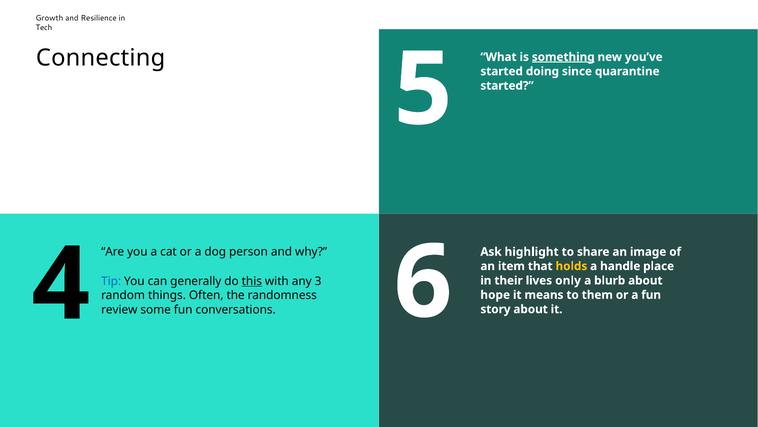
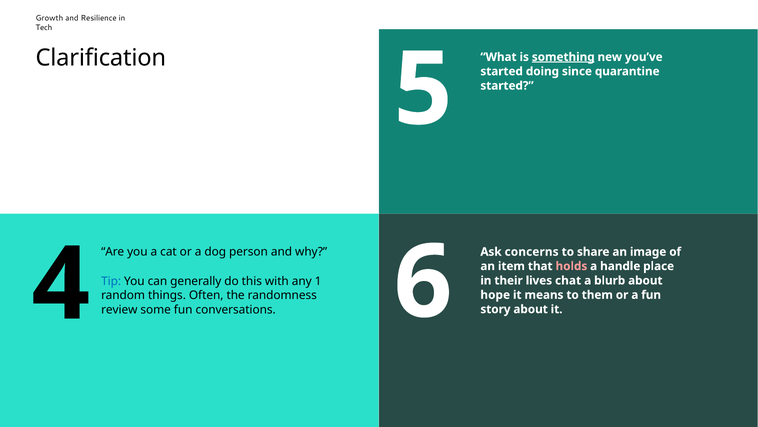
Connecting: Connecting -> Clarification
highlight: highlight -> concerns
holds colour: yellow -> pink
this underline: present -> none
3: 3 -> 1
only: only -> chat
